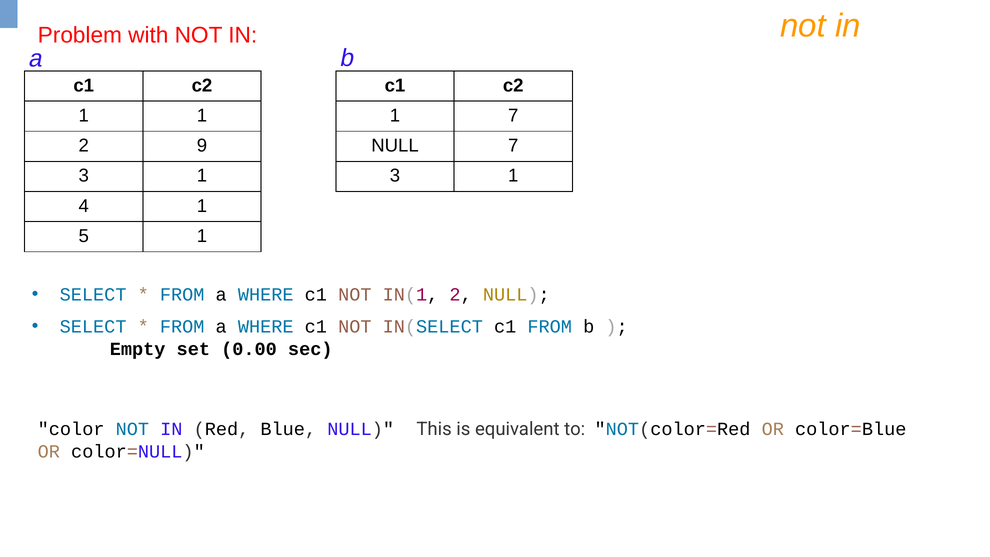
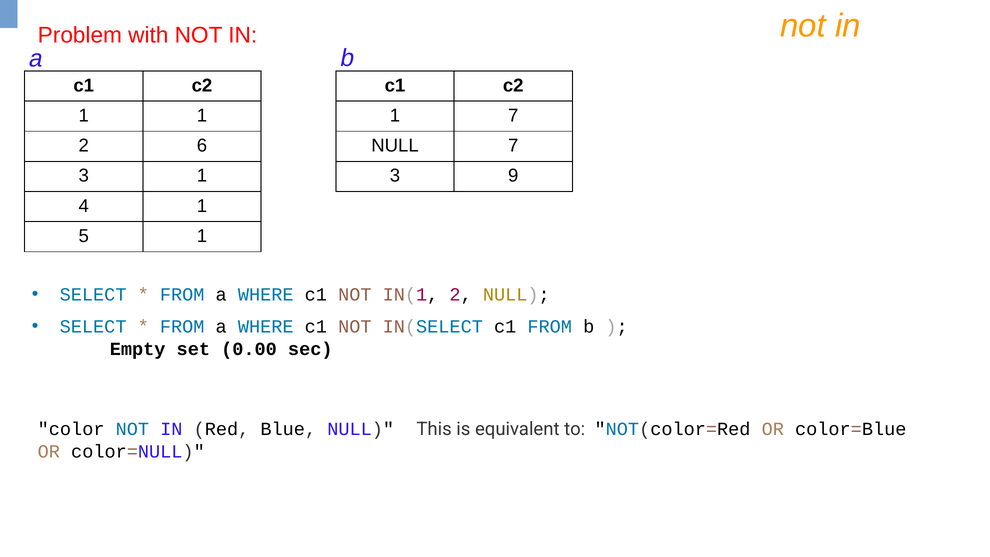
9: 9 -> 6
1 at (513, 176): 1 -> 9
